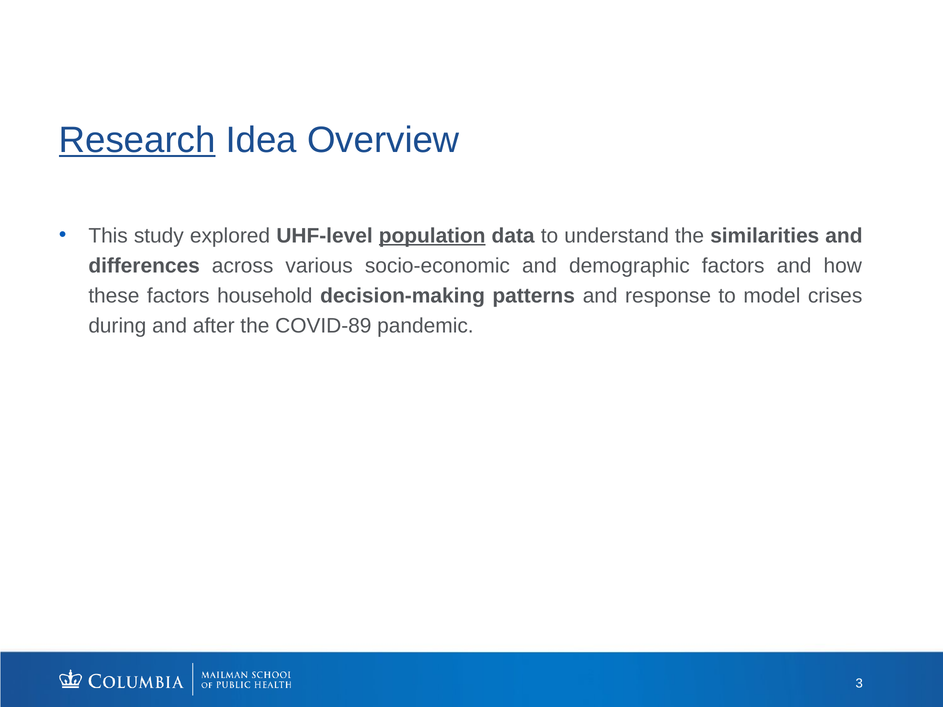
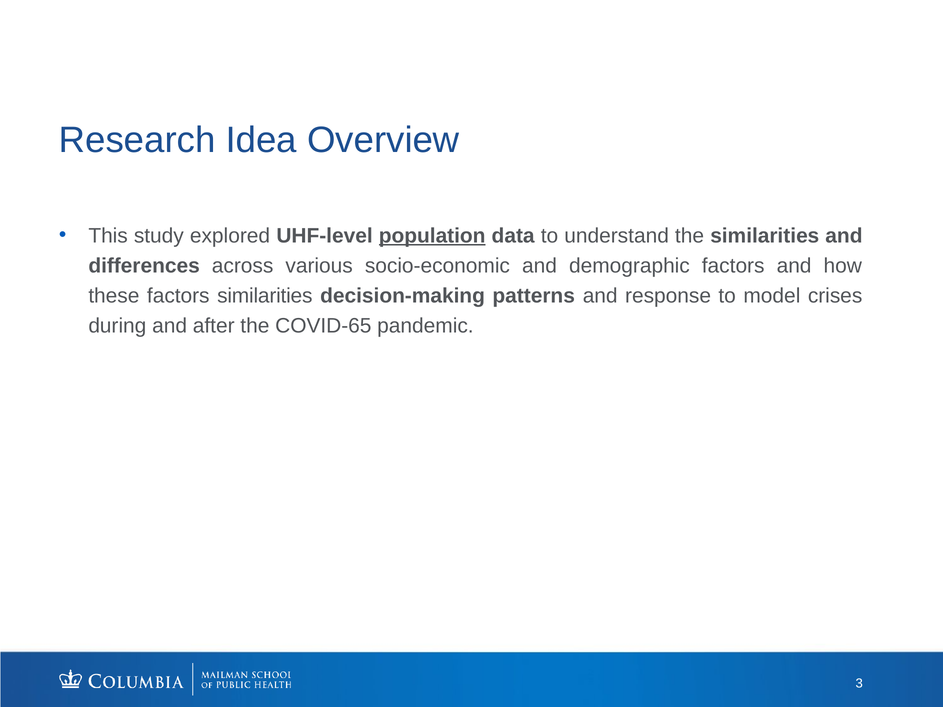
Research underline: present -> none
factors household: household -> similarities
COVID-89: COVID-89 -> COVID-65
